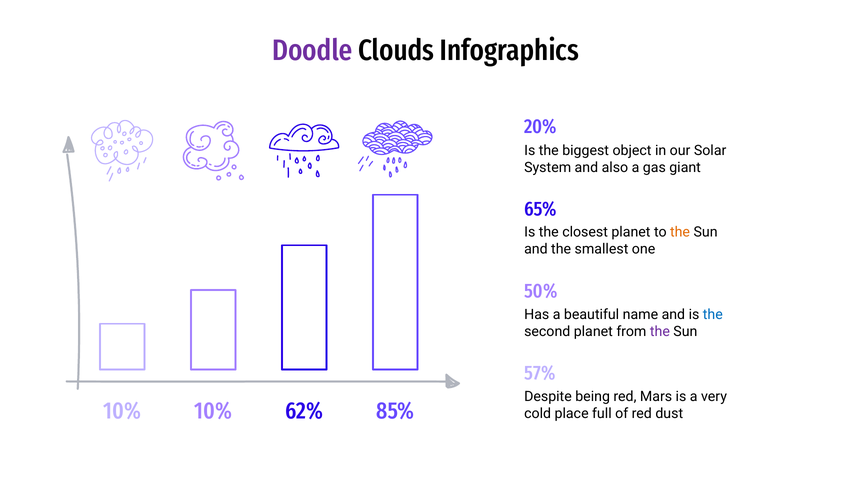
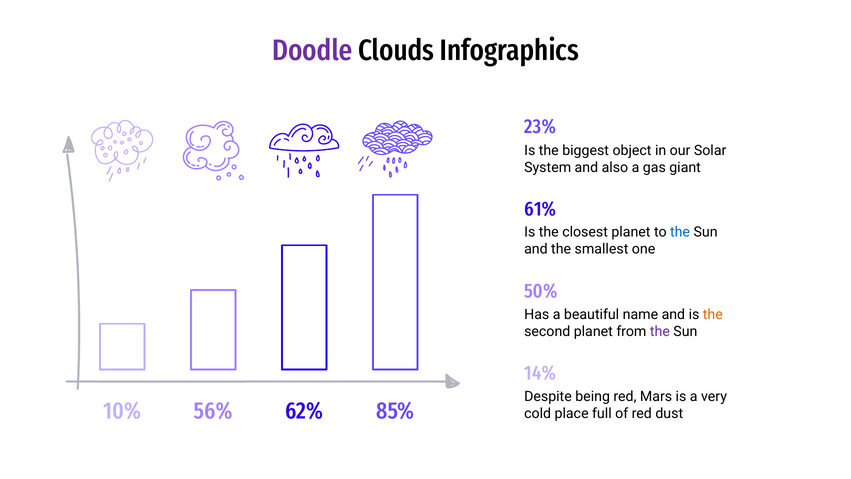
20%: 20% -> 23%
65%: 65% -> 61%
the at (680, 232) colour: orange -> blue
the at (713, 314) colour: blue -> orange
57%: 57% -> 14%
10% at (213, 411): 10% -> 56%
